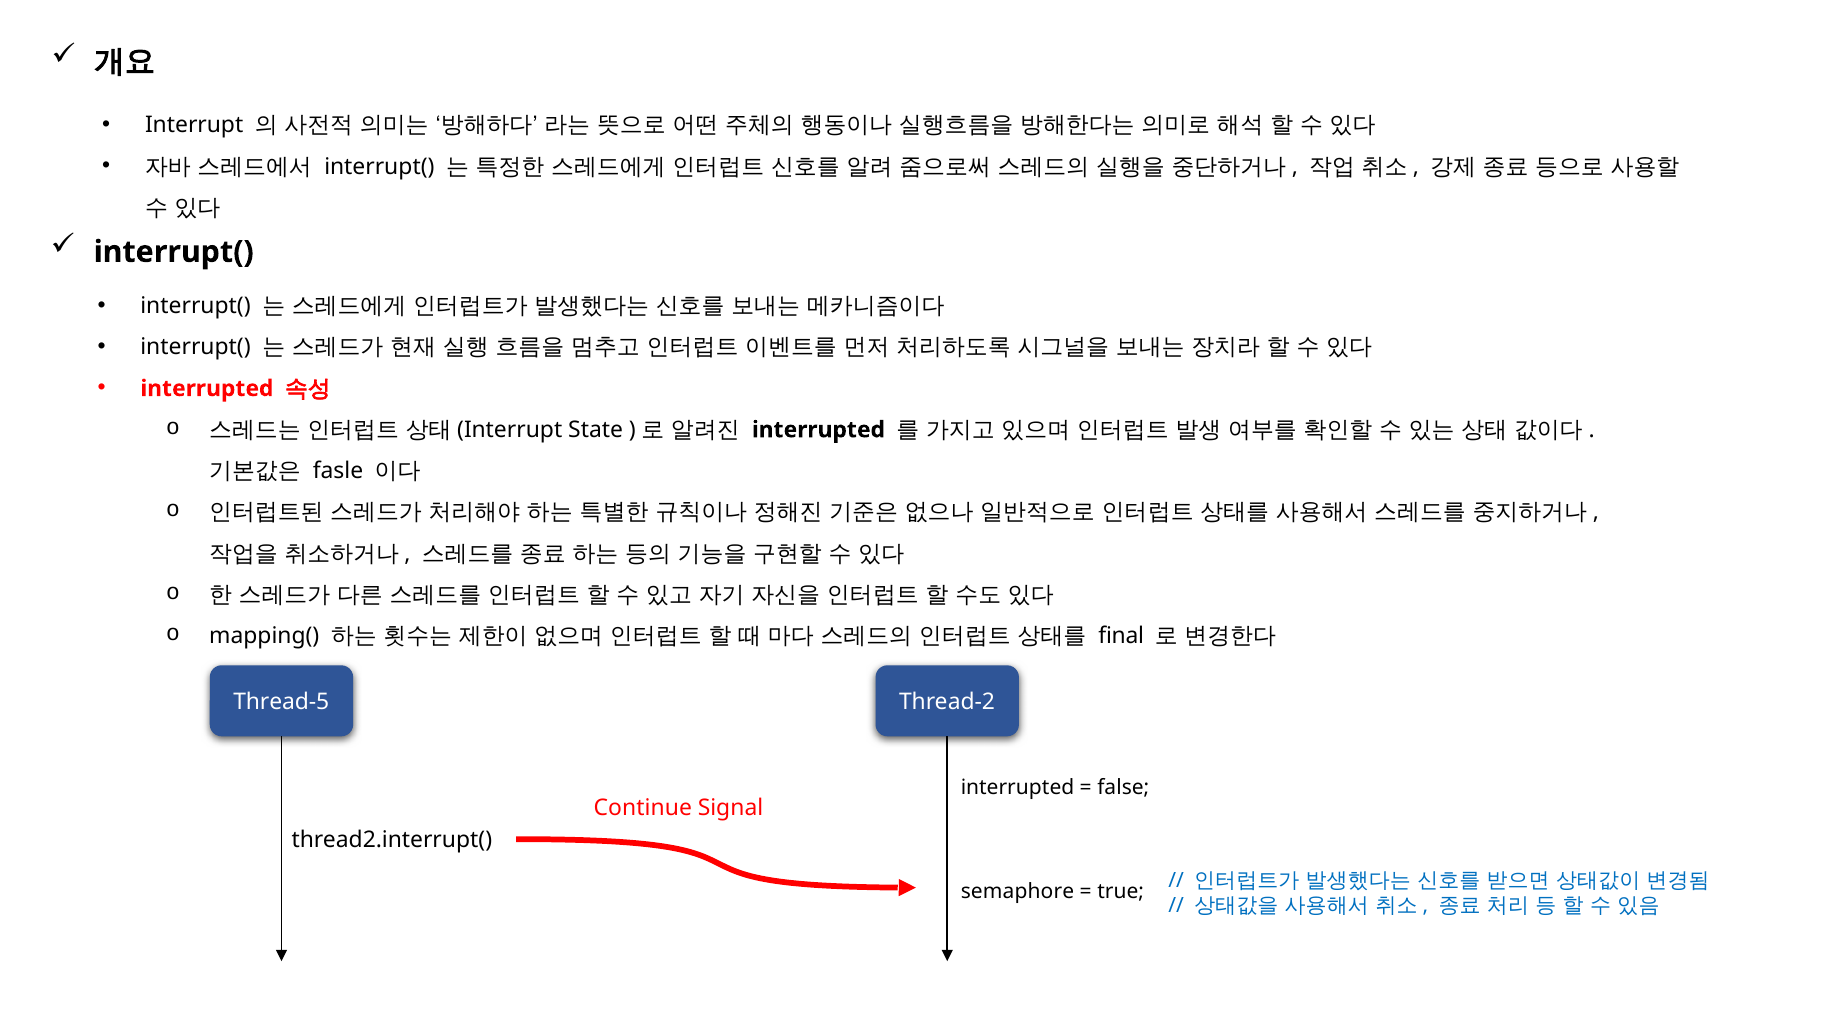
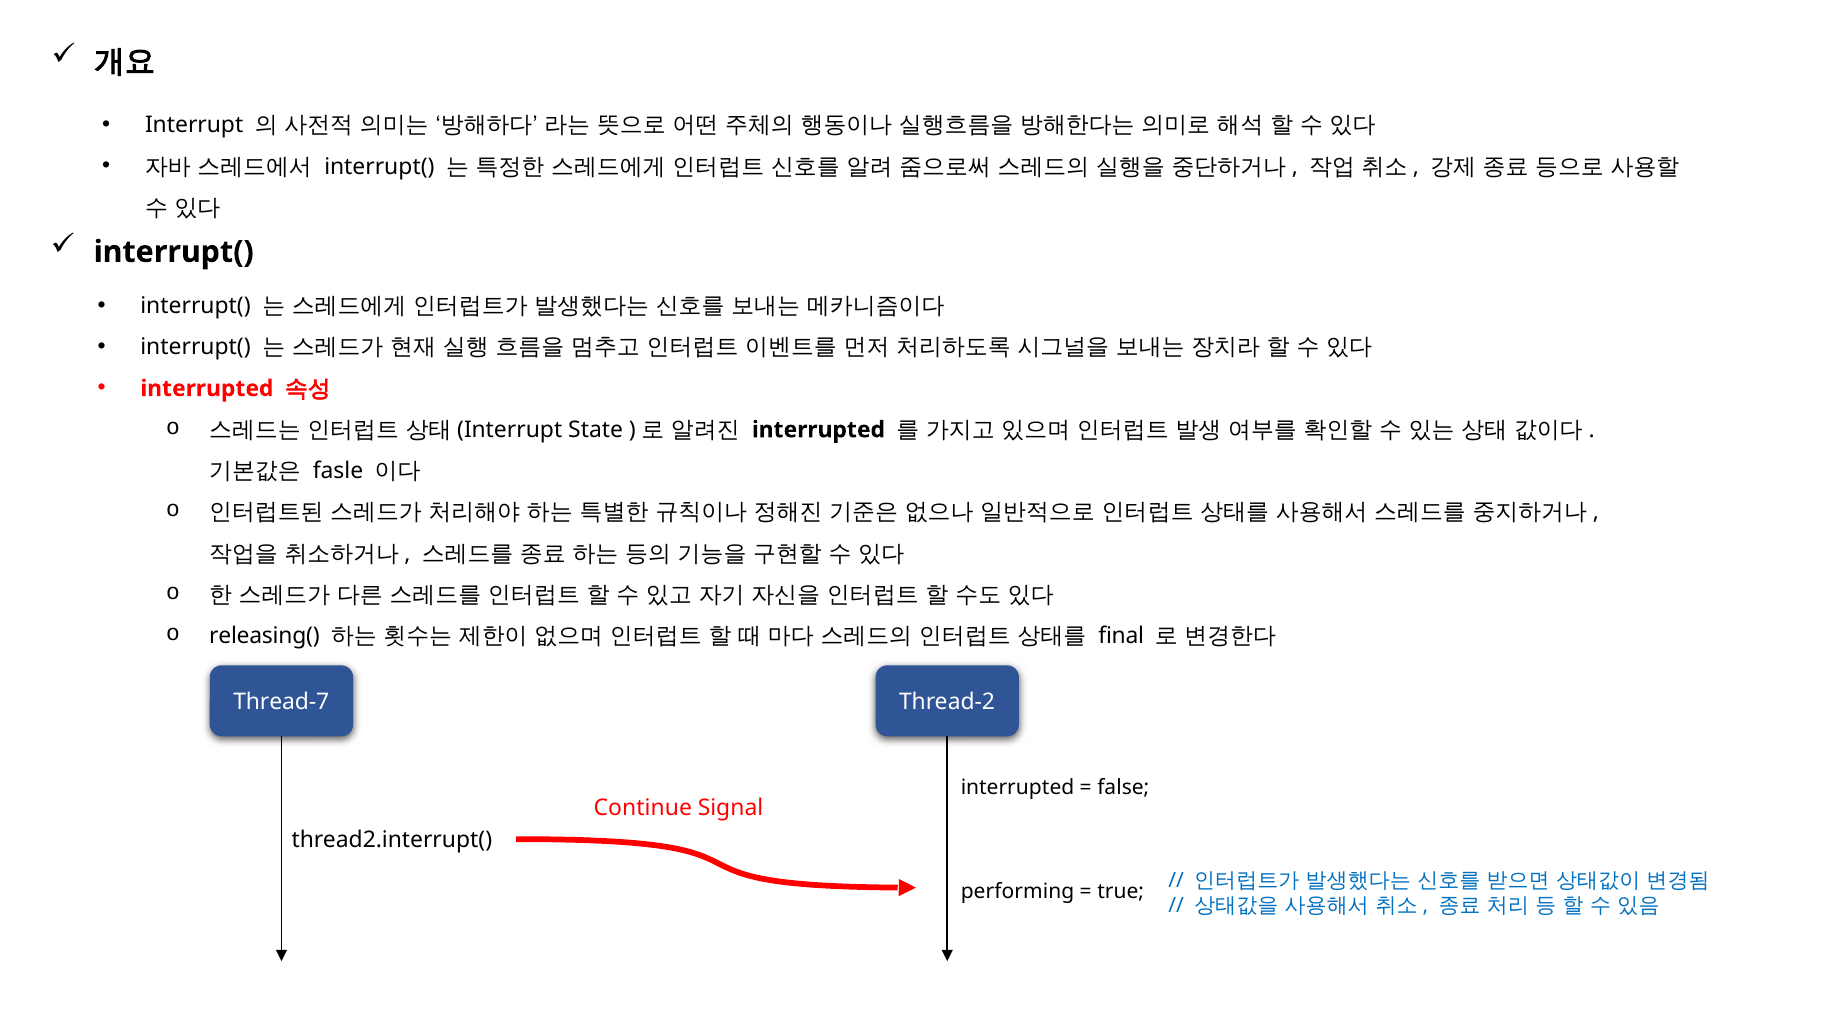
mapping(: mapping( -> releasing(
Thread-5: Thread-5 -> Thread-7
semaphore: semaphore -> performing
